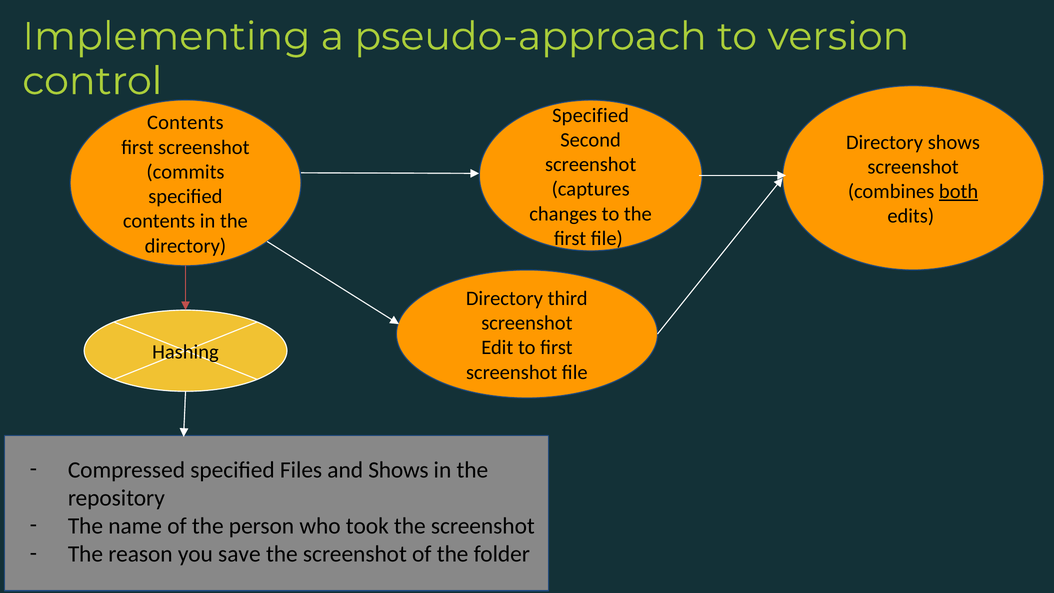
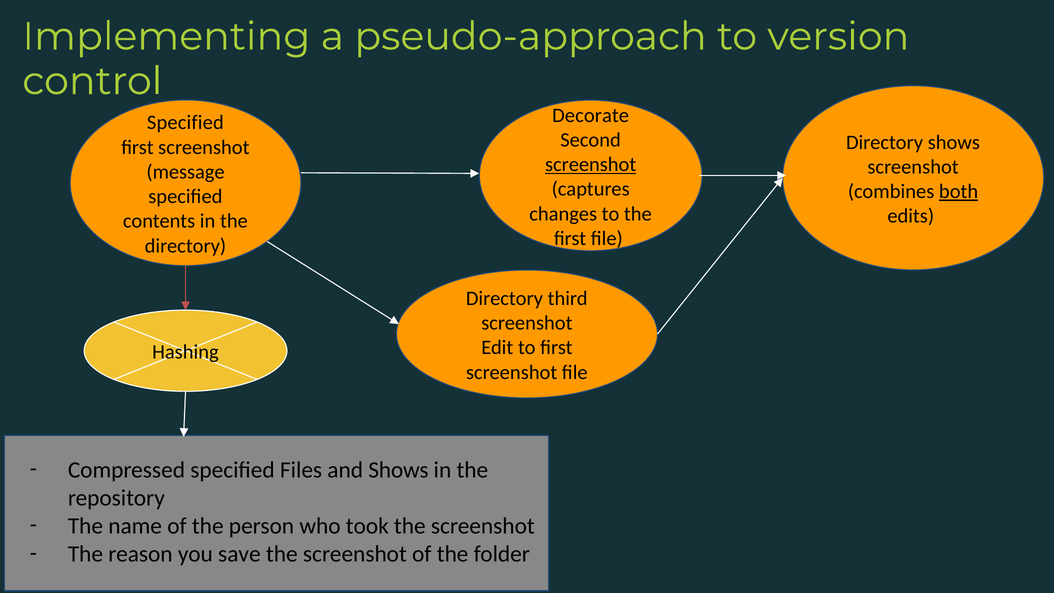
Specified at (591, 115): Specified -> Decorate
Contents at (185, 123): Contents -> Specified
screenshot at (591, 165) underline: none -> present
commits: commits -> message
